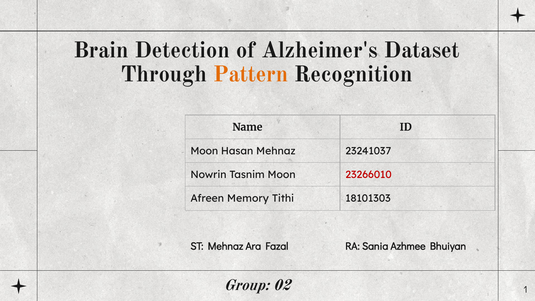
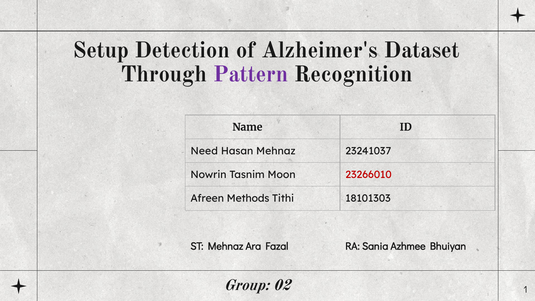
Brain: Brain -> Setup
Pattern colour: orange -> purple
Moon at (204, 151): Moon -> Need
Memory: Memory -> Methods
